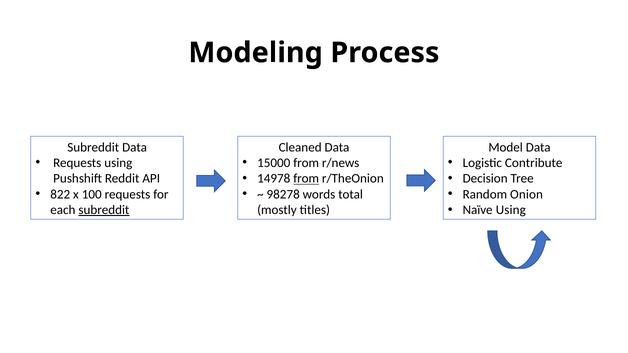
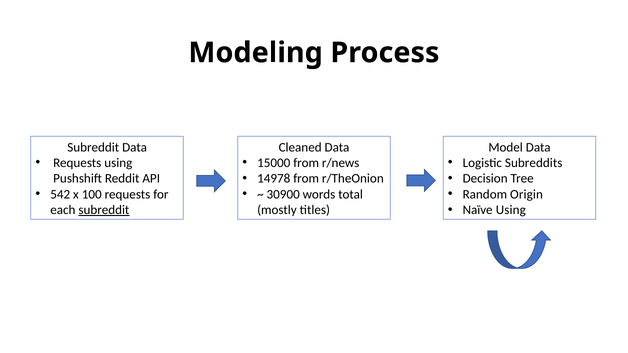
Contribute: Contribute -> Subreddits
from at (306, 179) underline: present -> none
822: 822 -> 542
98278: 98278 -> 30900
Onion: Onion -> Origin
